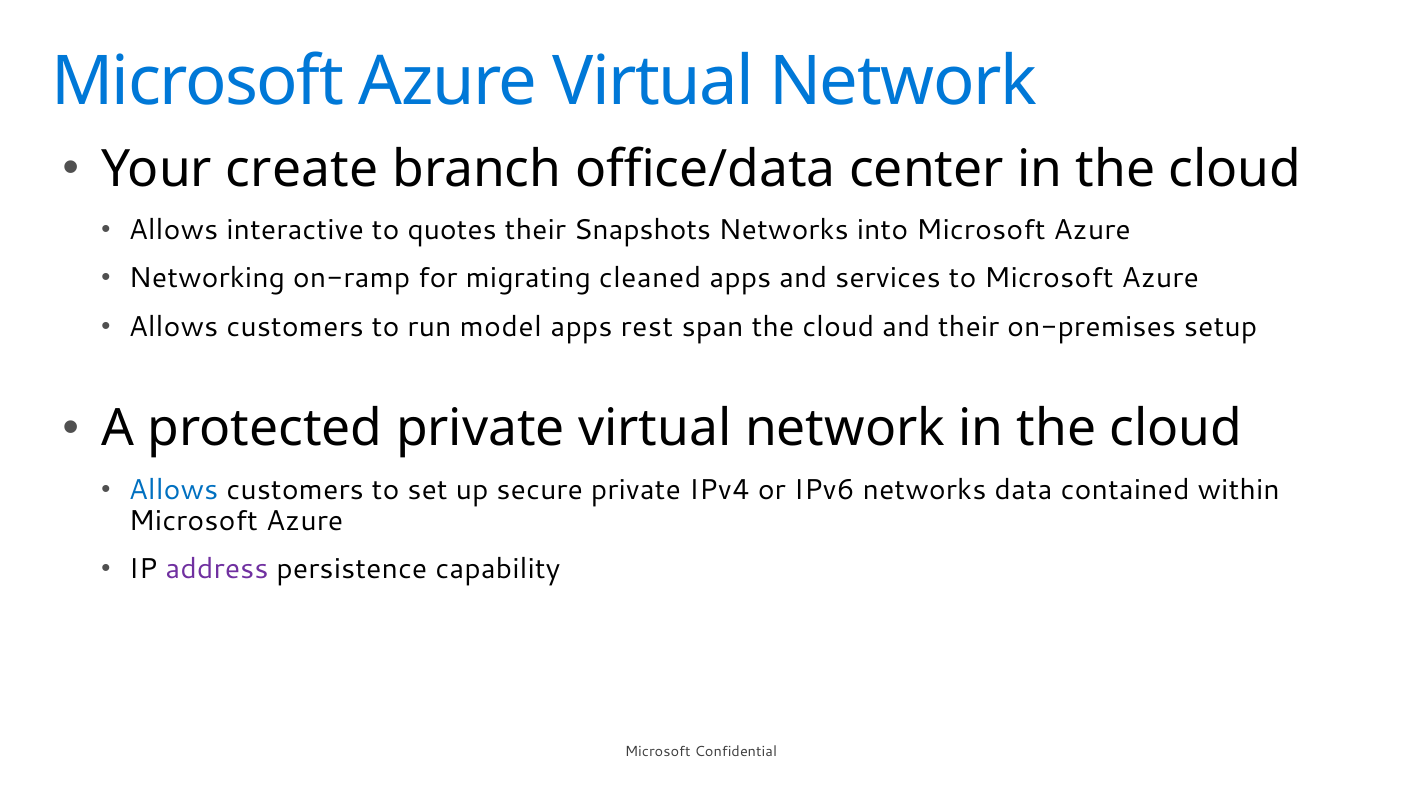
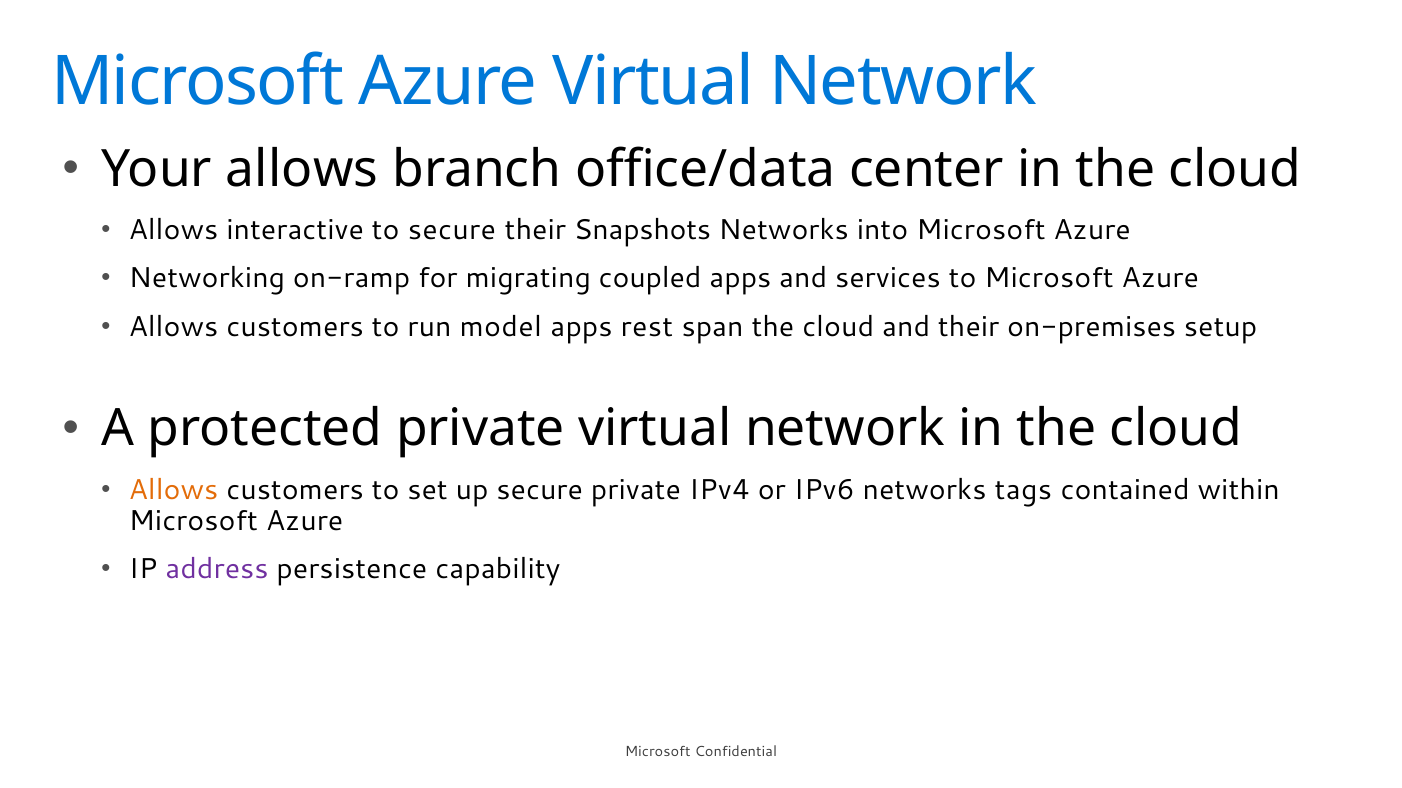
Your create: create -> allows
to quotes: quotes -> secure
cleaned: cleaned -> coupled
Allows at (173, 490) colour: blue -> orange
data: data -> tags
